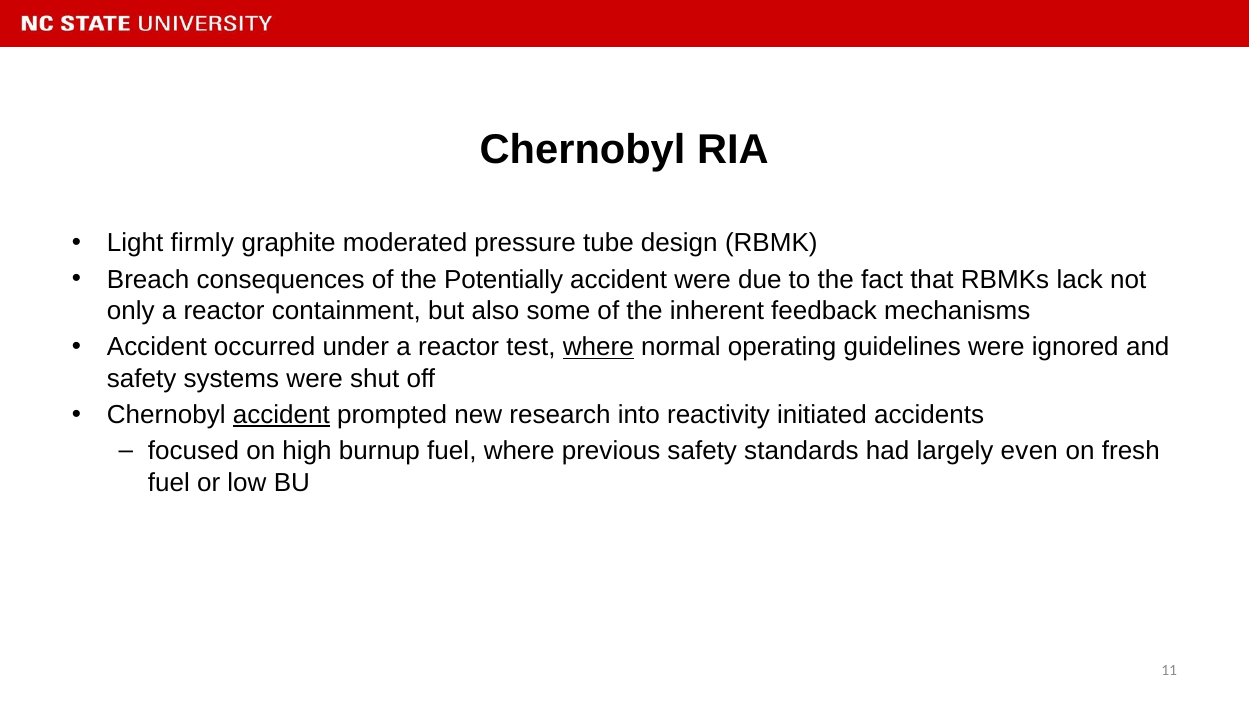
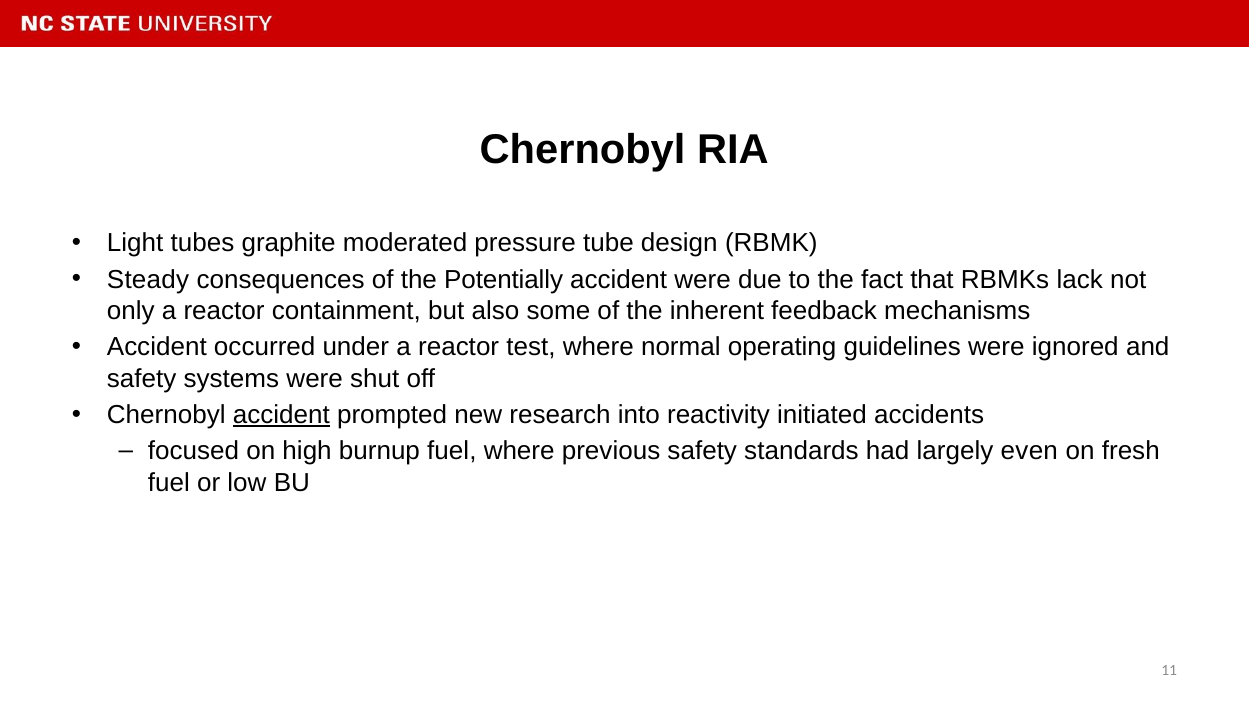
firmly: firmly -> tubes
Breach: Breach -> Steady
where at (598, 348) underline: present -> none
